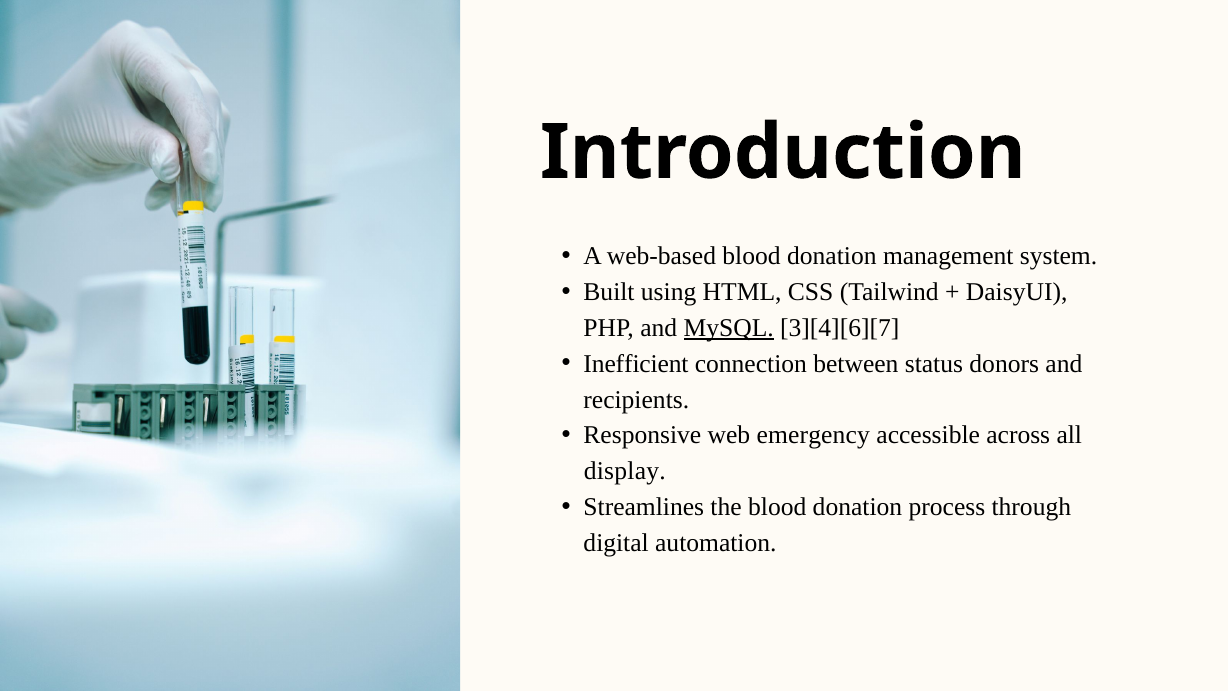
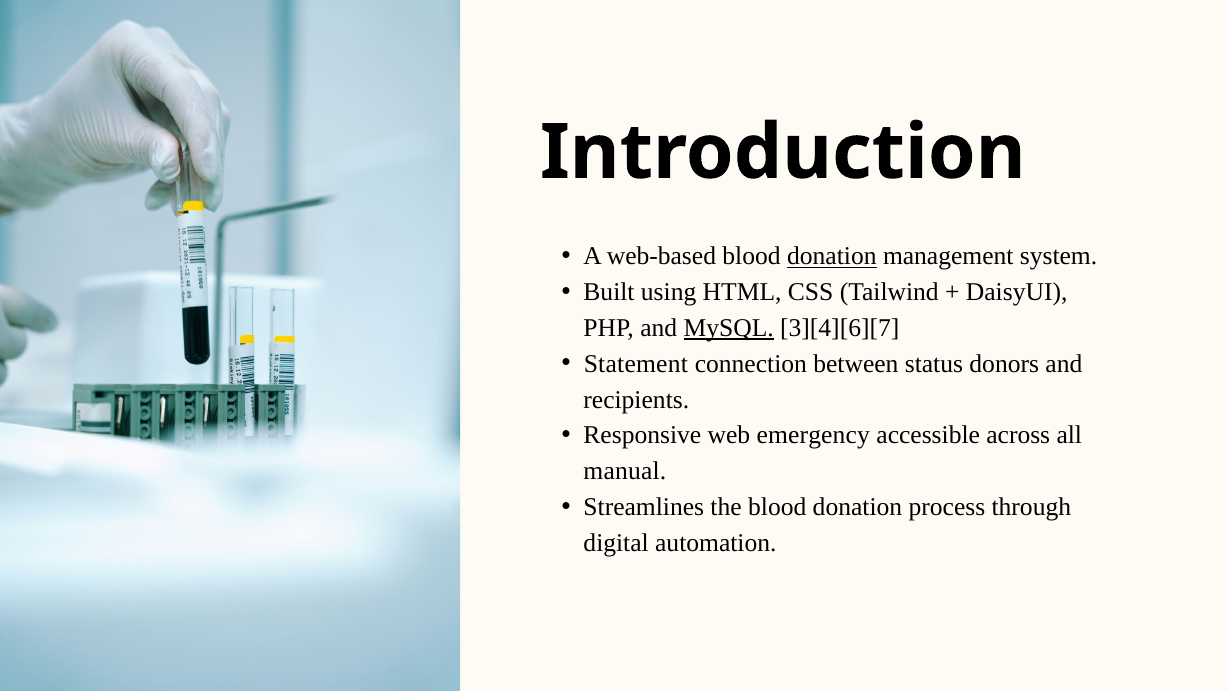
donation at (832, 256) underline: none -> present
Inefficient: Inefficient -> Statement
display: display -> manual
